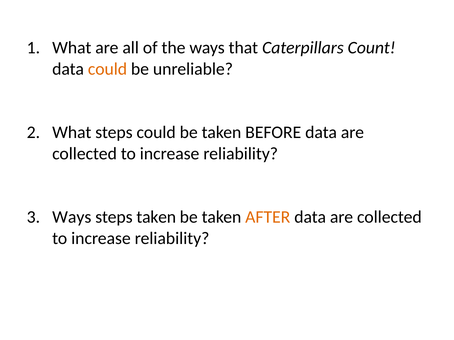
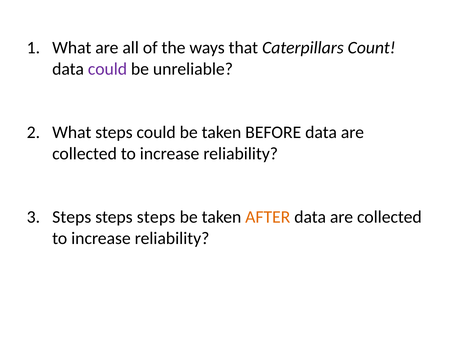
could at (107, 69) colour: orange -> purple
Ways at (72, 217): Ways -> Steps
taken at (156, 217): taken -> steps
